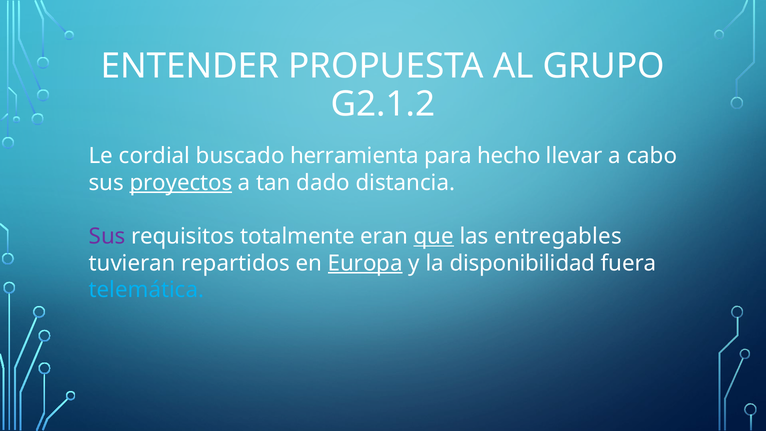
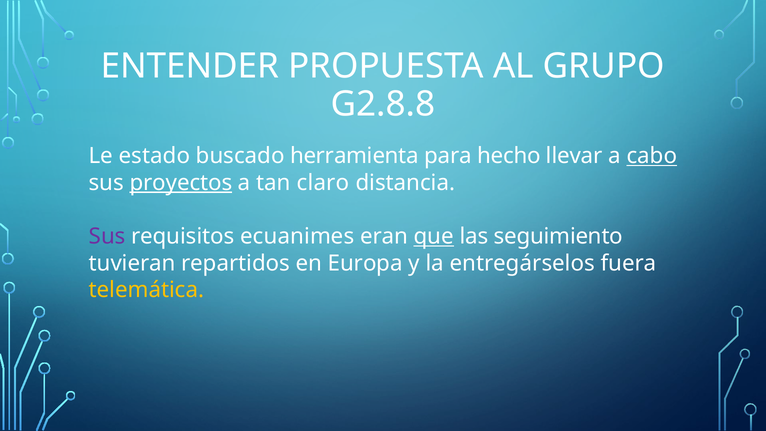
G2.1.2: G2.1.2 -> G2.8.8
cordial: cordial -> estado
cabo underline: none -> present
dado: dado -> claro
totalmente: totalmente -> ecuanimes
entregables: entregables -> seguimiento
Europa underline: present -> none
disponibilidad: disponibilidad -> entregárselos
telemática colour: light blue -> yellow
